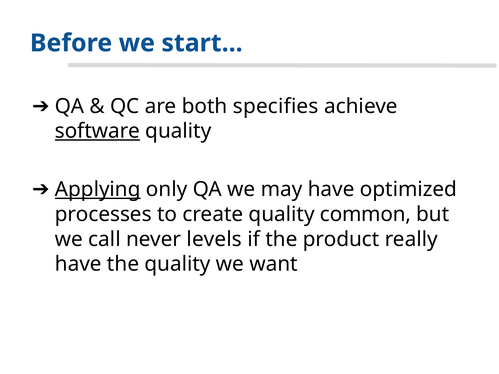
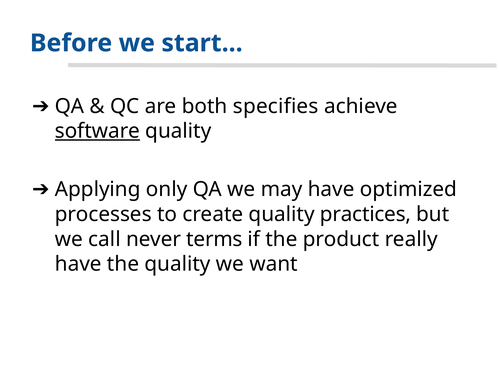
Applying underline: present -> none
common: common -> practices
levels: levels -> terms
